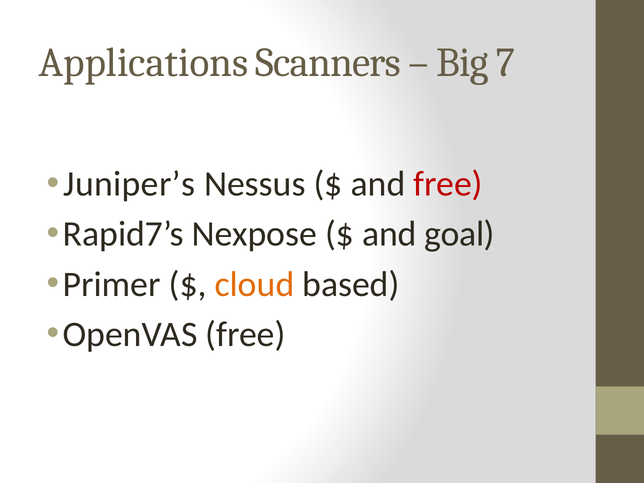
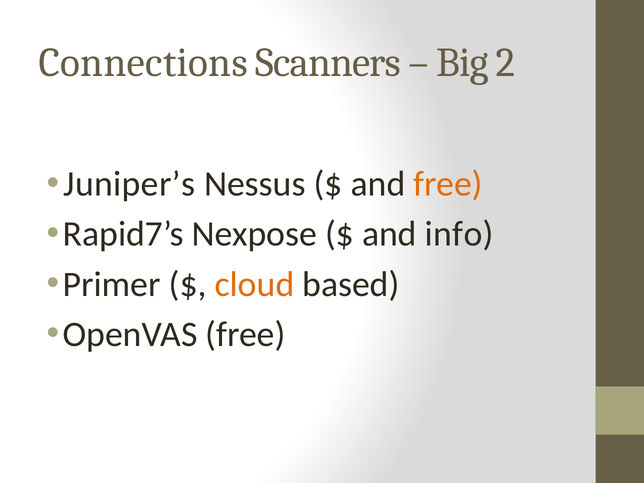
Applications: Applications -> Connections
7: 7 -> 2
free at (448, 184) colour: red -> orange
goal: goal -> info
